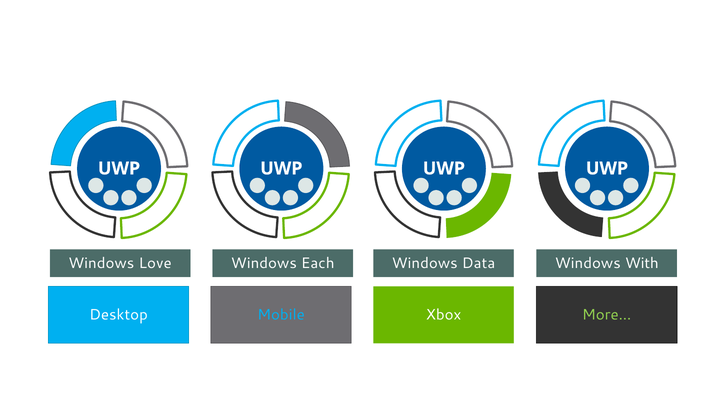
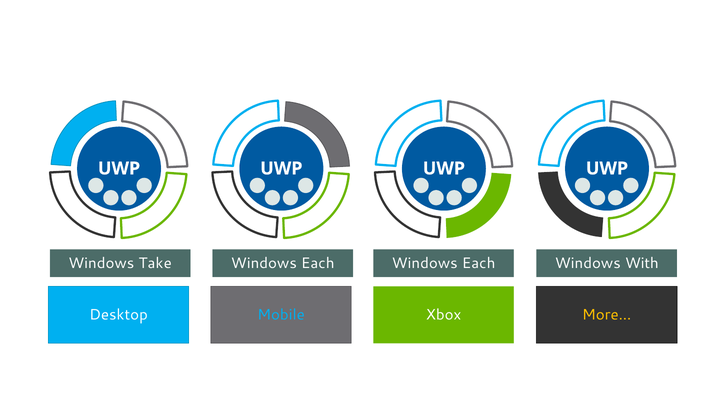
Love: Love -> Take
Data at (479, 263): Data -> Each
More… colour: light green -> yellow
